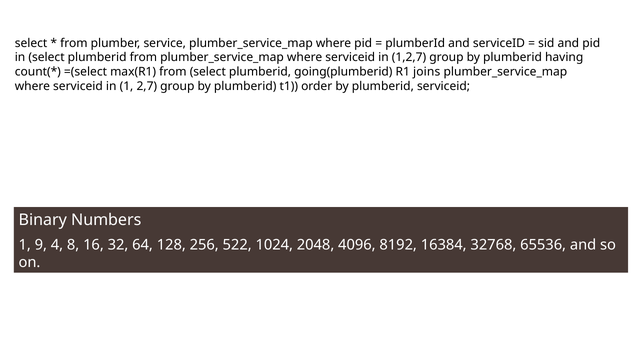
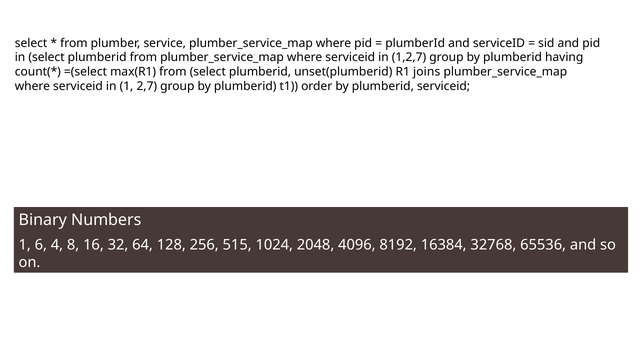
going(plumberid: going(plumberid -> unset(plumberid
9: 9 -> 6
522: 522 -> 515
